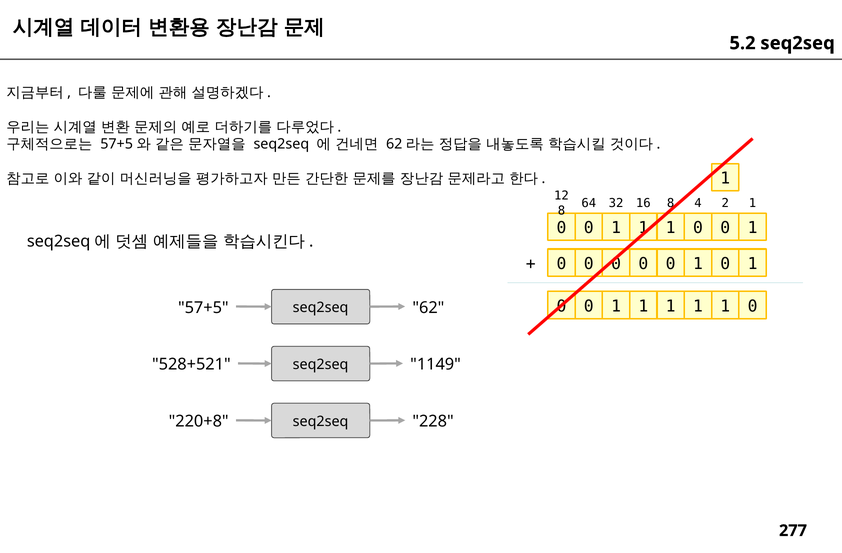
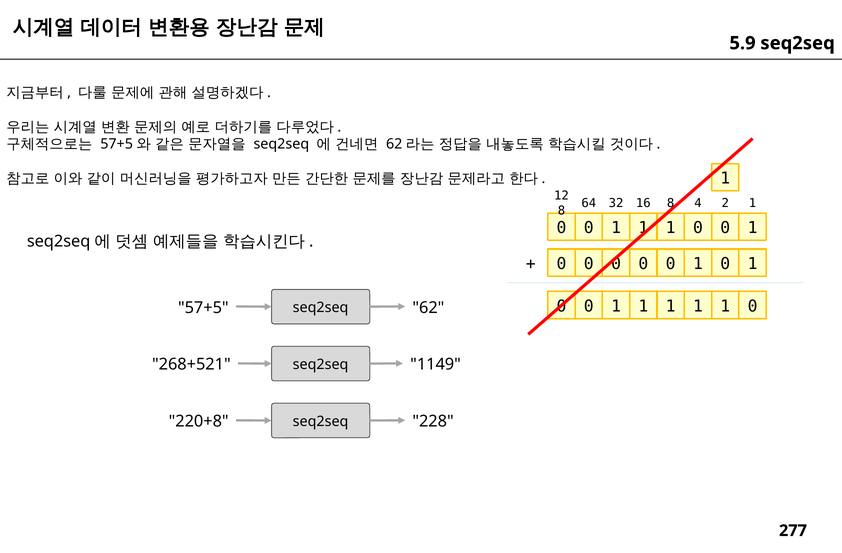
5.2: 5.2 -> 5.9
528+521: 528+521 -> 268+521
